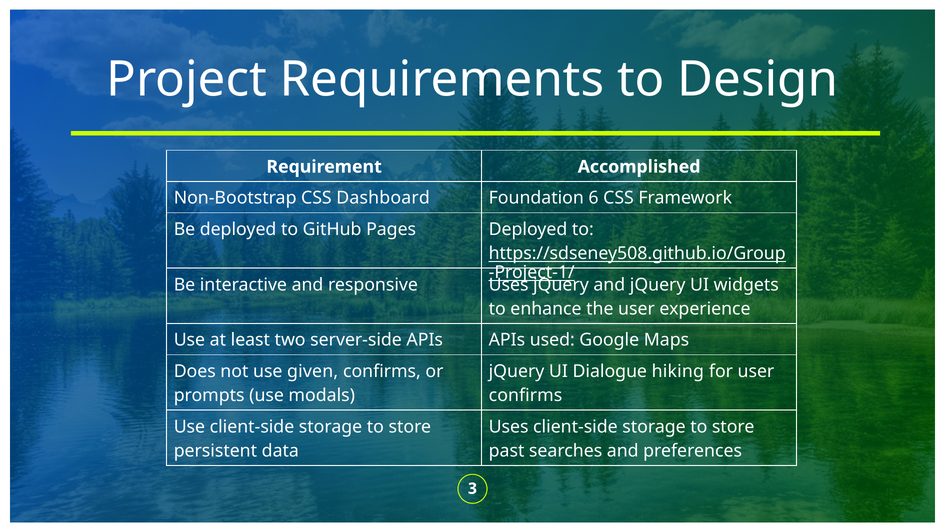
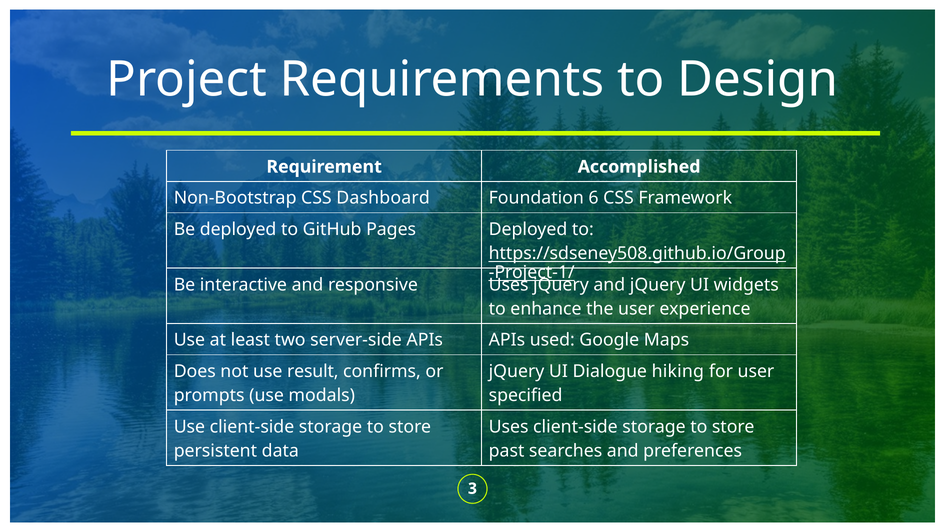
given: given -> result
confirms at (526, 395): confirms -> specified
